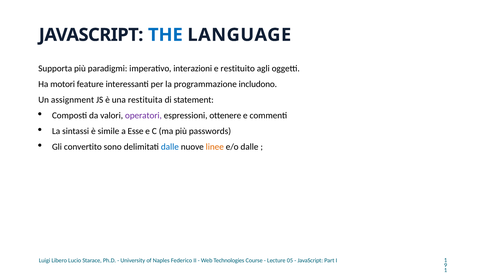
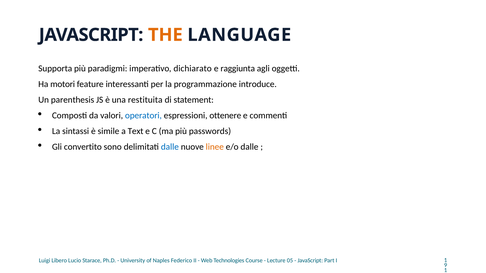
THE colour: blue -> orange
interazioni: interazioni -> dichiarato
restituito: restituito -> raggiunta
includono: includono -> introduce
assignment: assignment -> parenthesis
operatori colour: purple -> blue
Esse: Esse -> Text
